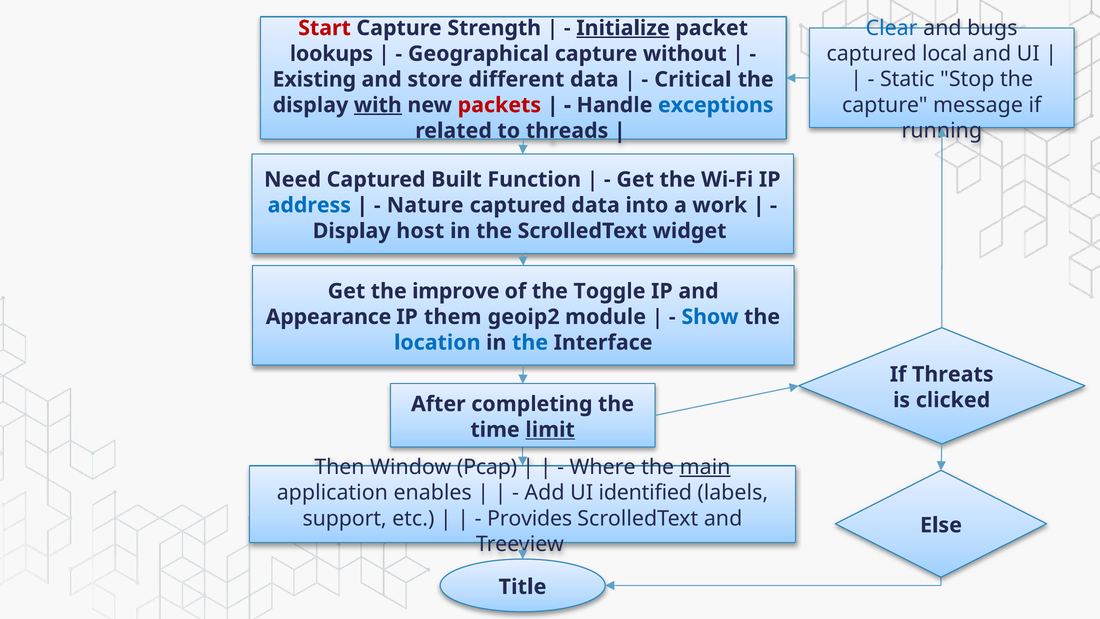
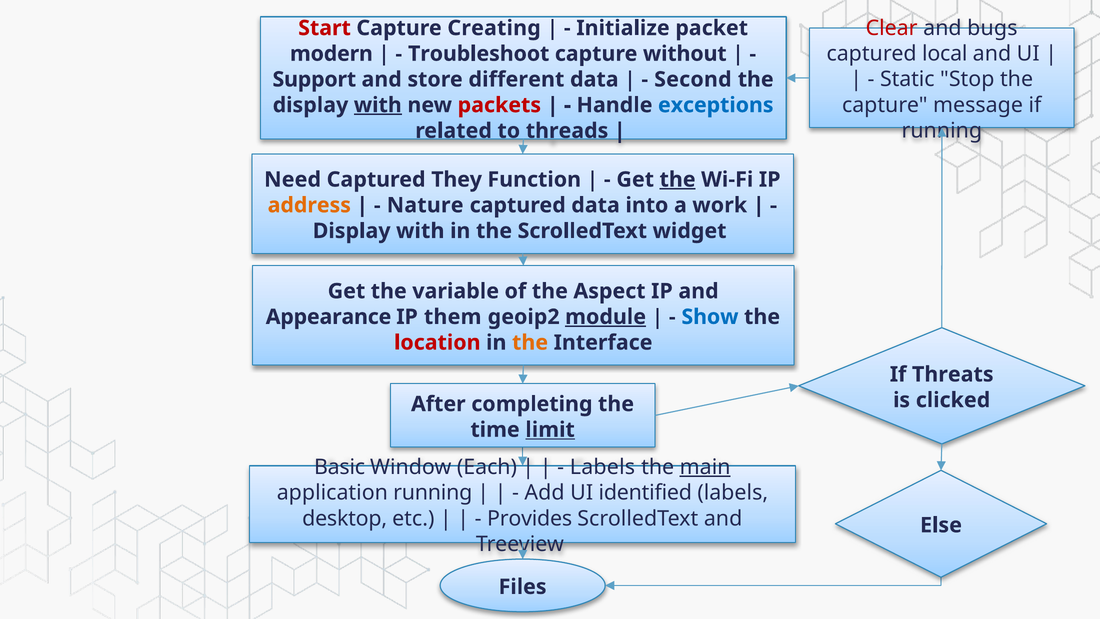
Clear colour: blue -> red
Strength: Strength -> Creating
Initialize underline: present -> none
lookups: lookups -> modern
Geographical: Geographical -> Troubleshoot
Existing: Existing -> Support
Critical: Critical -> Second
Built: Built -> They
the at (678, 180) underline: none -> present
address colour: blue -> orange
host at (420, 231): host -> with
improve: improve -> variable
Toggle: Toggle -> Aspect
module underline: none -> present
location colour: blue -> red
the at (530, 342) colour: blue -> orange
Then: Then -> Basic
Pcap: Pcap -> Each
Where at (603, 467): Where -> Labels
application enables: enables -> running
support: support -> desktop
Title: Title -> Files
